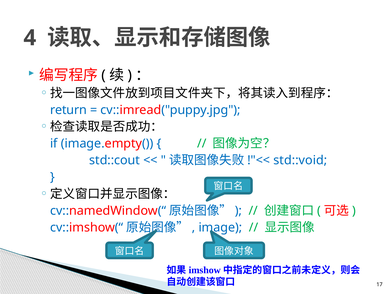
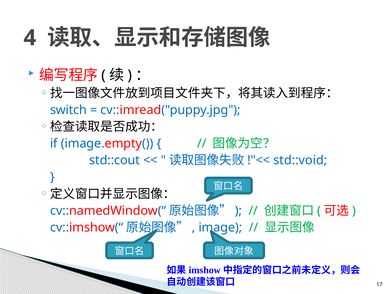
return: return -> switch
